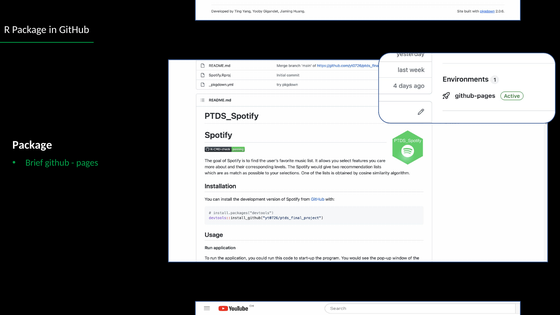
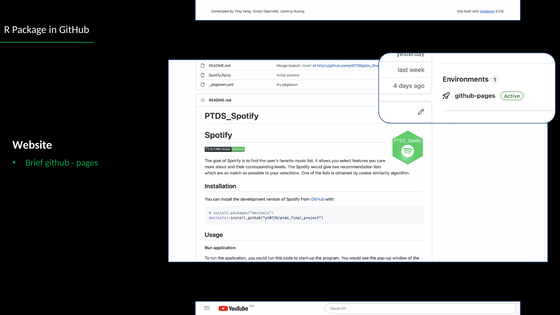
Package at (32, 145): Package -> Website
